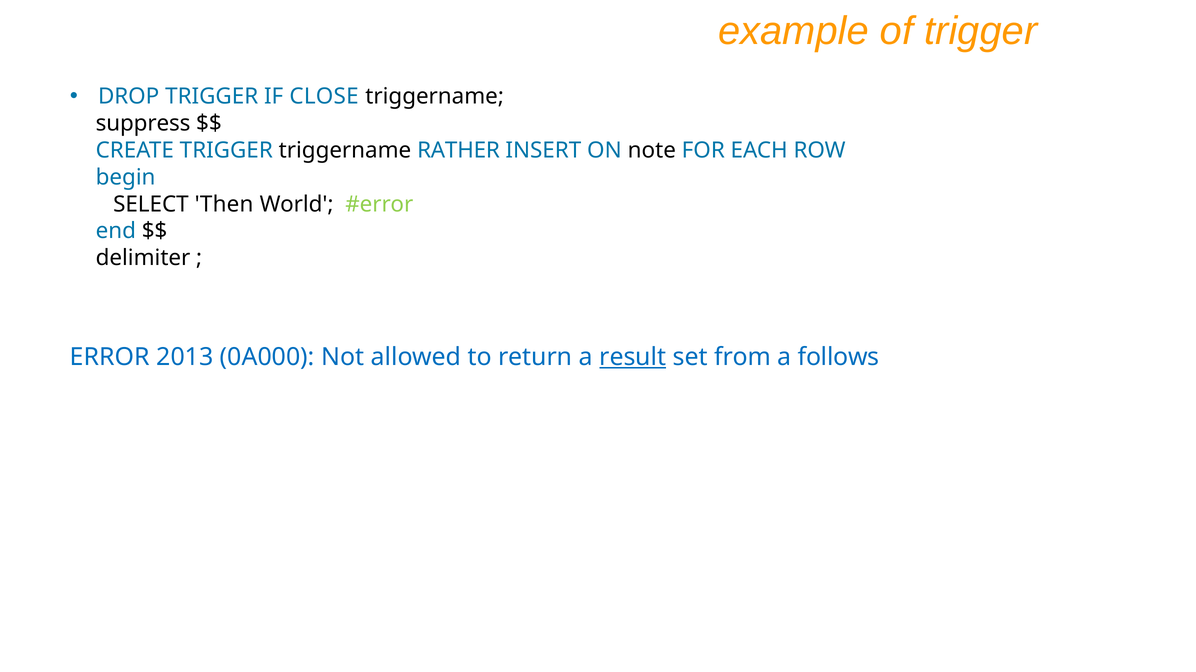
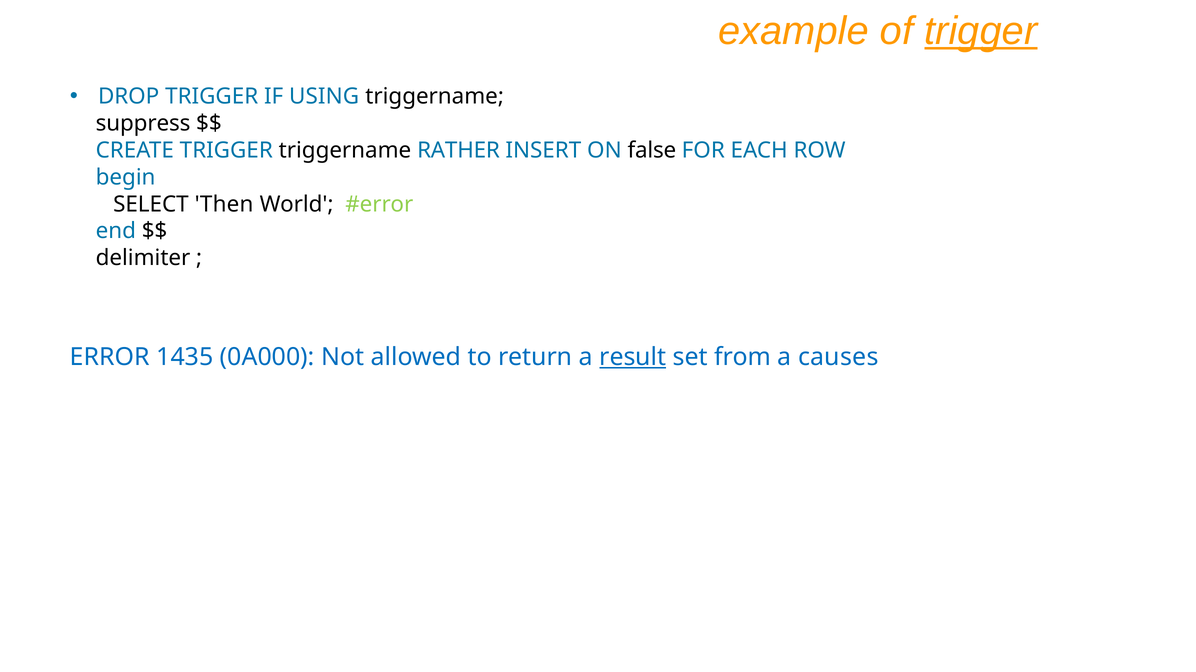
trigger at (981, 31) underline: none -> present
CLOSE: CLOSE -> USING
note: note -> false
2013: 2013 -> 1435
follows: follows -> causes
